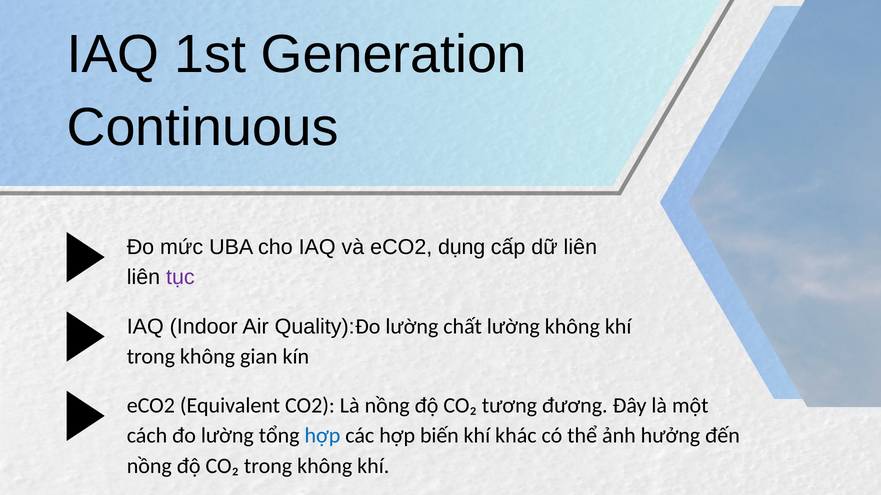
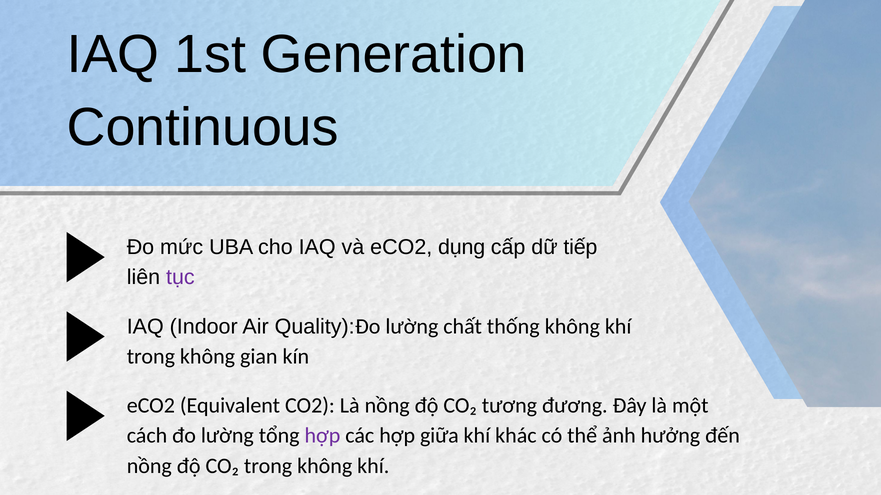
dữ liên: liên -> tiếp
chất lường: lường -> thống
hợp at (322, 436) colour: blue -> purple
biến: biến -> giữa
